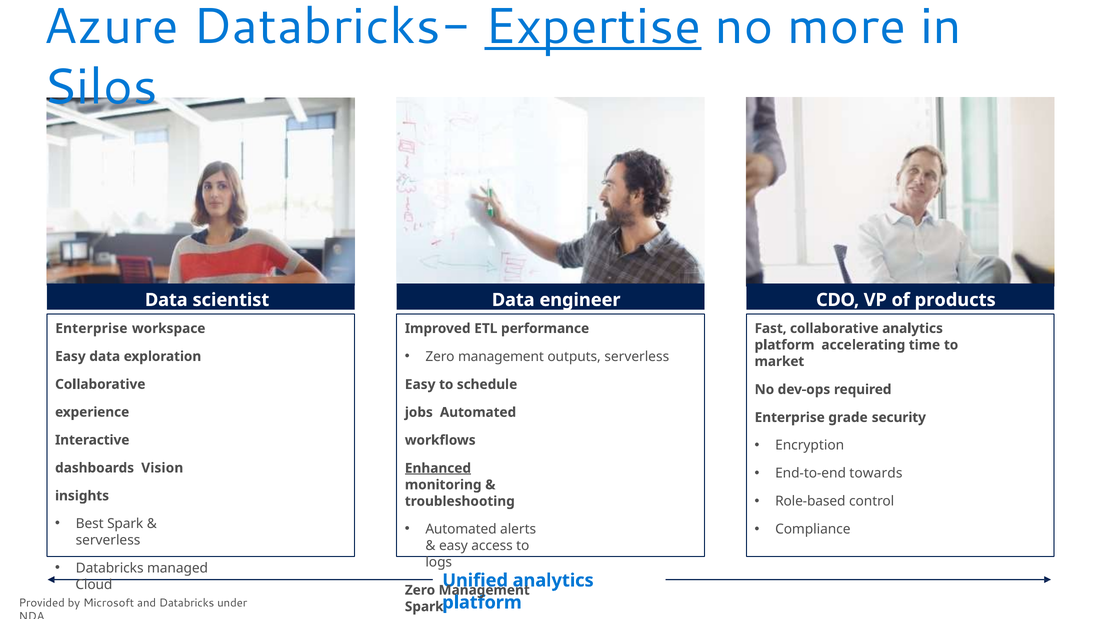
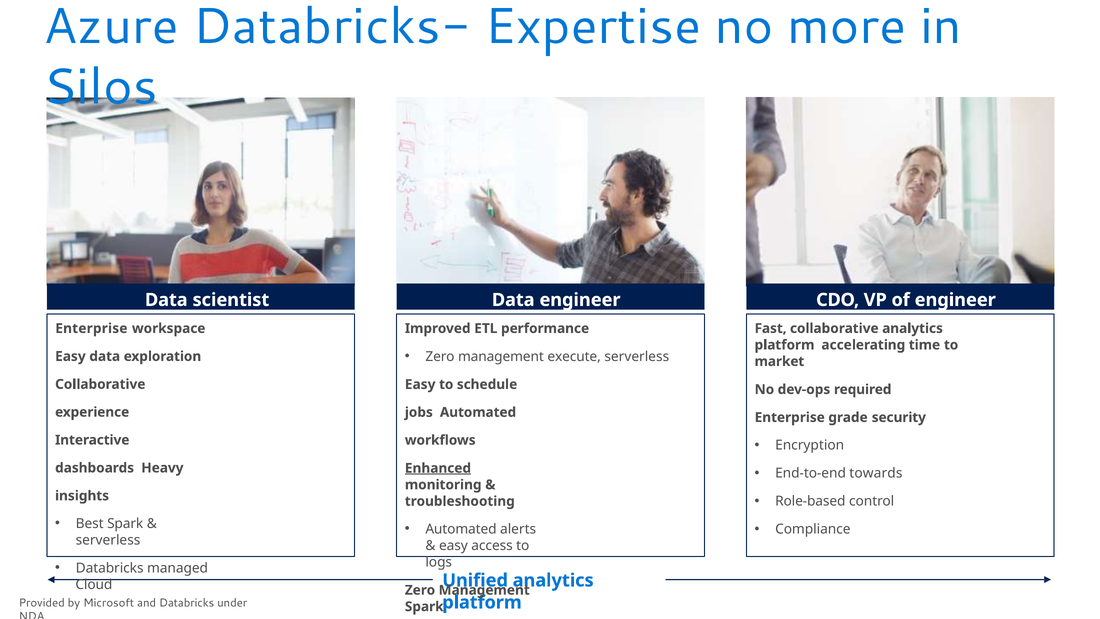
Expertise underline: present -> none
of products: products -> engineer
outputs: outputs -> execute
Vision: Vision -> Heavy
